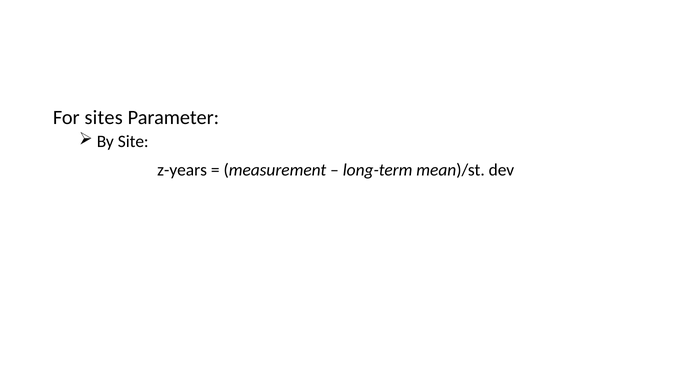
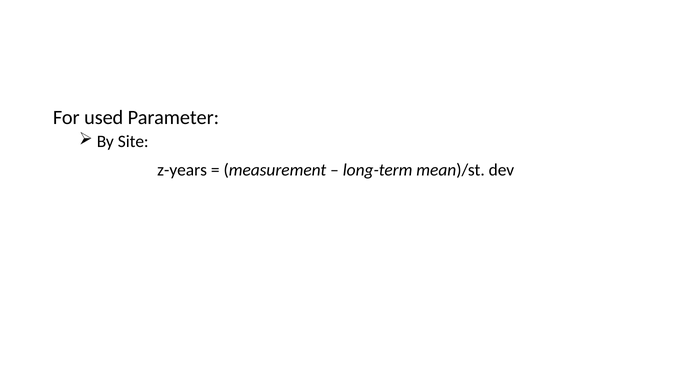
sites: sites -> used
